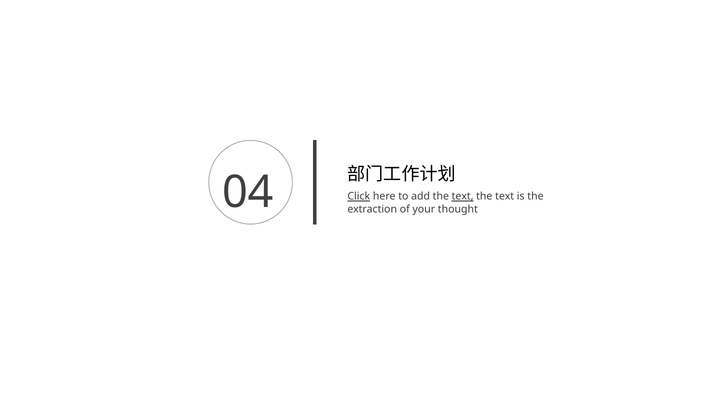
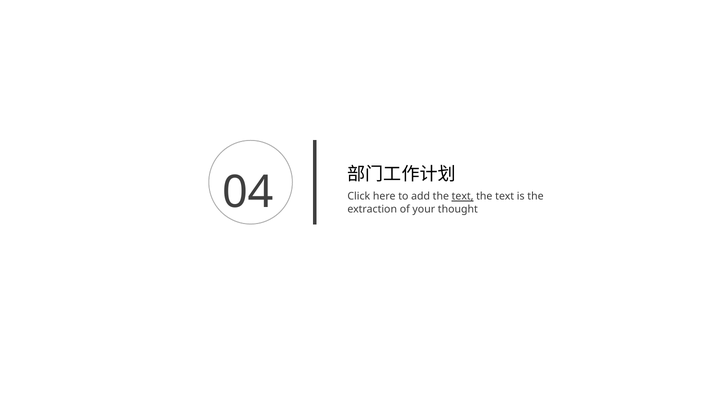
Click underline: present -> none
